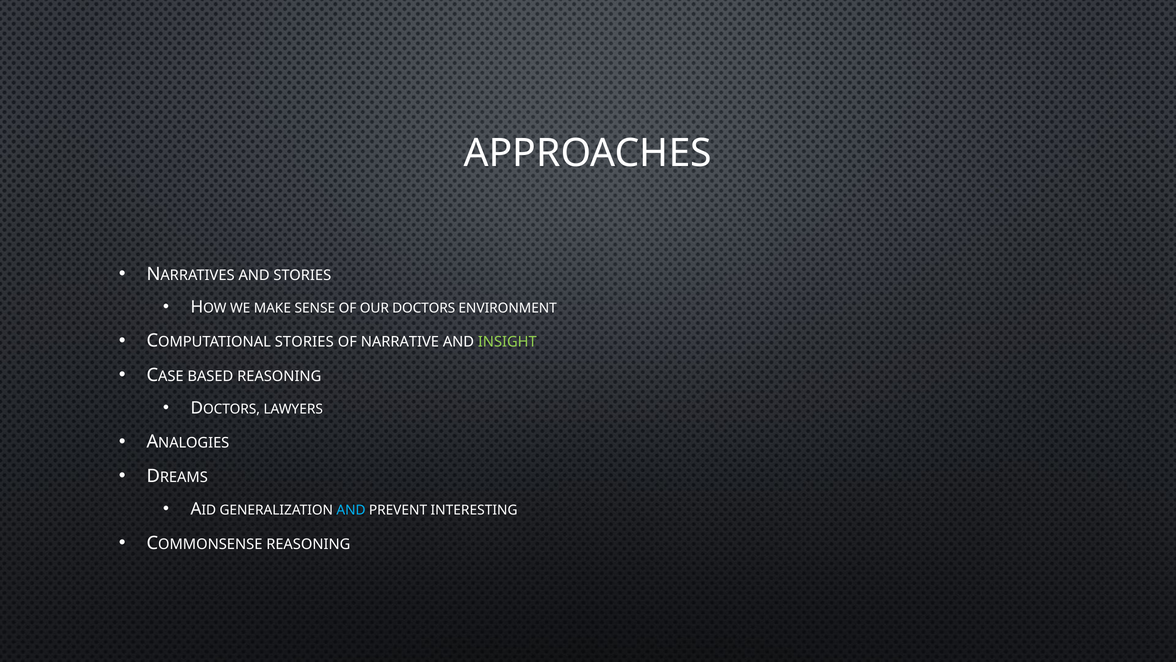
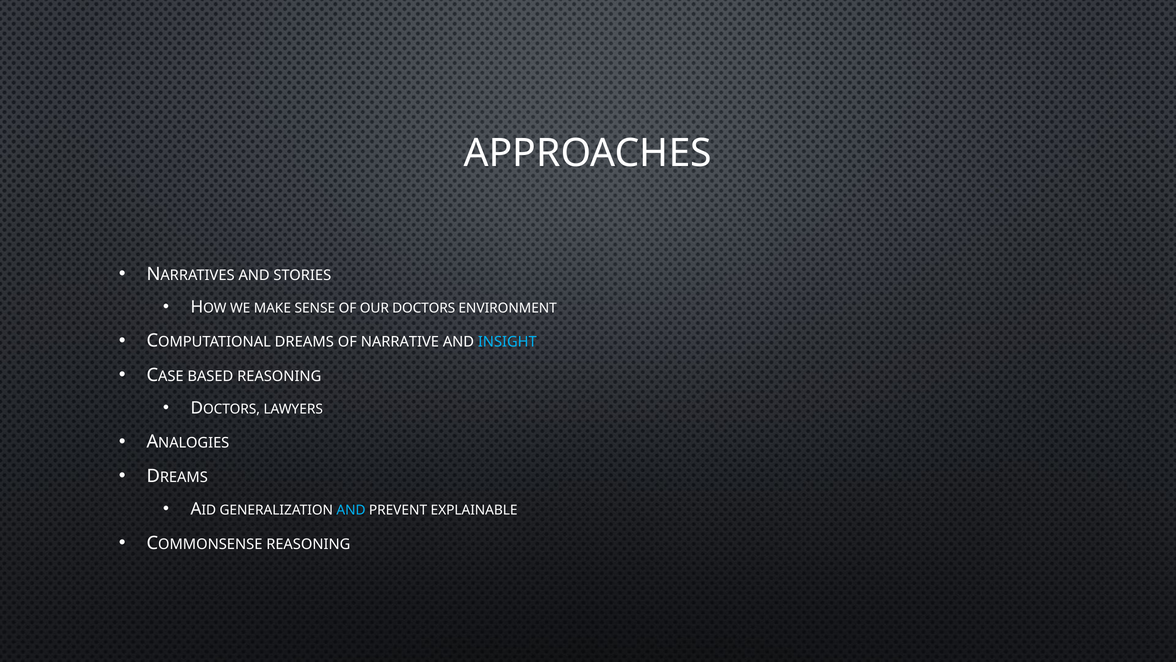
COMPUTATIONAL STORIES: STORIES -> DREAMS
INSIGHT colour: light green -> light blue
INTERESTING: INTERESTING -> EXPLAINABLE
